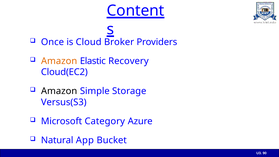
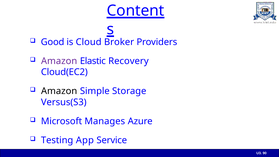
Once: Once -> Good
Amazon at (59, 61) colour: orange -> purple
Category: Category -> Manages
Natural: Natural -> Testing
Bucket: Bucket -> Service
